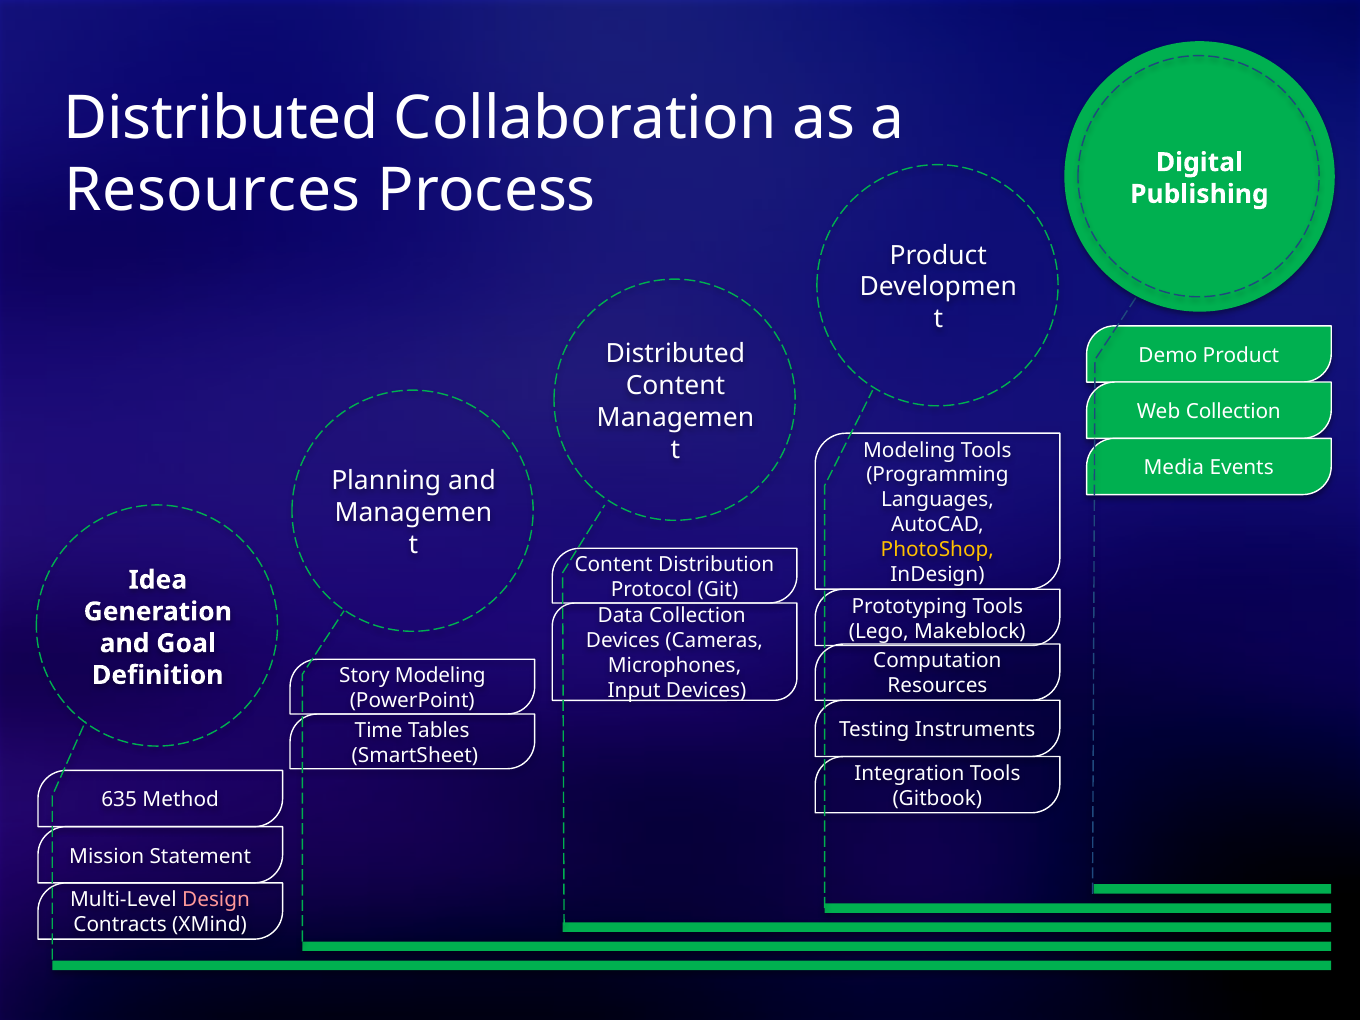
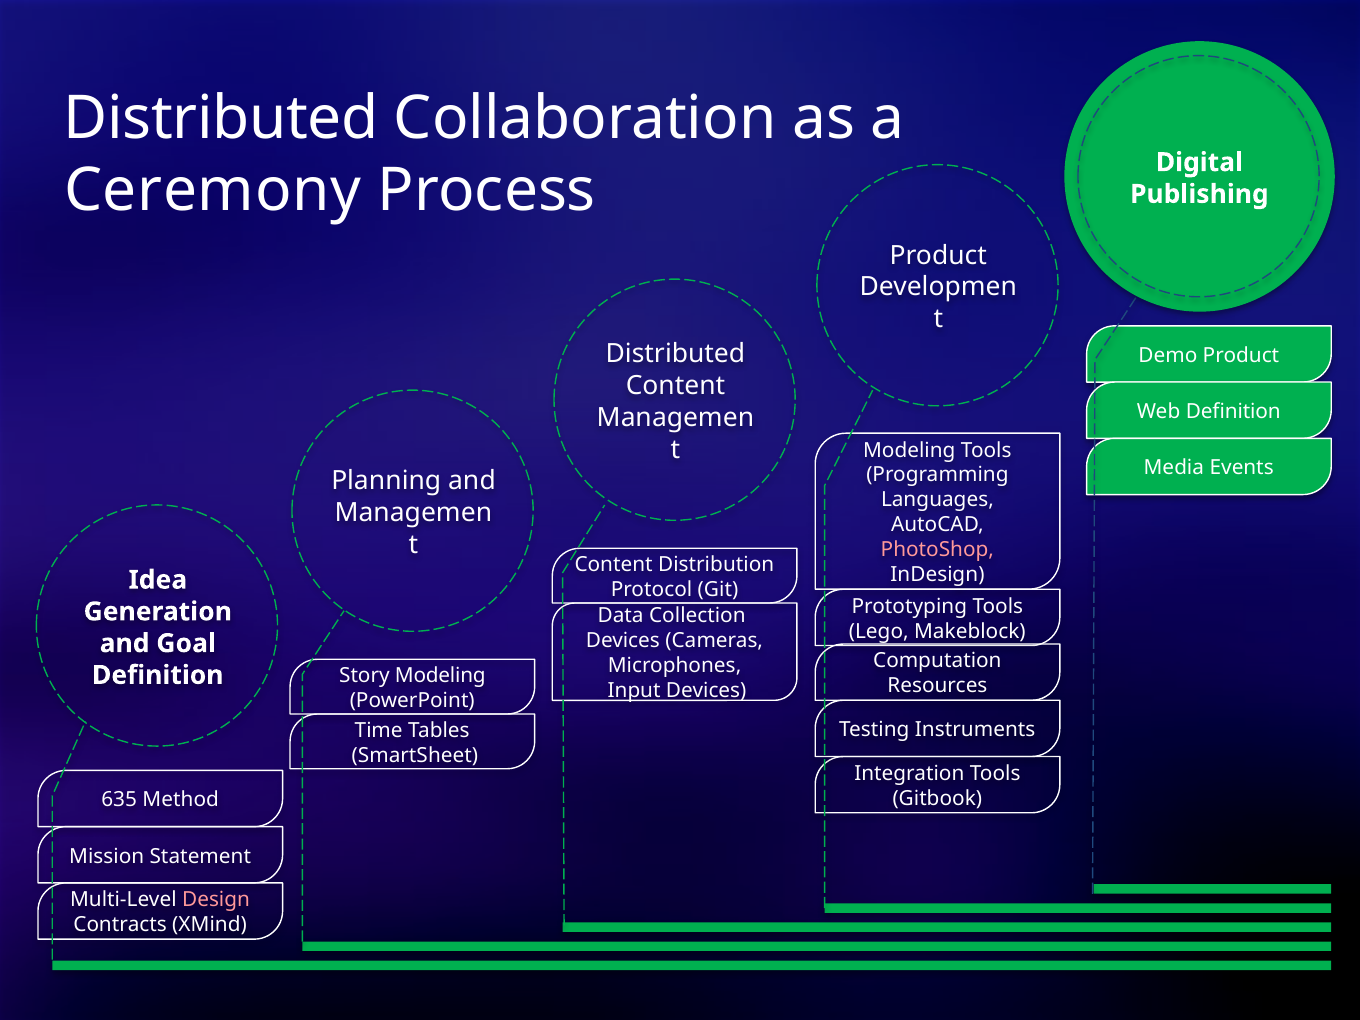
Resources at (213, 191): Resources -> Ceremony
Collection at (1233, 412): Collection -> Definition
PhotoShop colour: yellow -> pink
